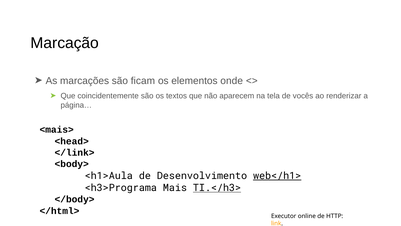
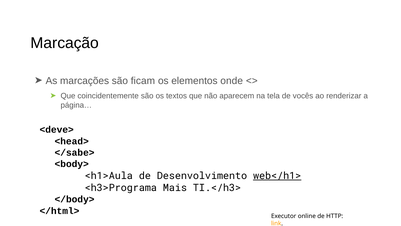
<mais>: <mais> -> <deve>
</link>: </link> -> </sabe>
TI.</h3> underline: present -> none
